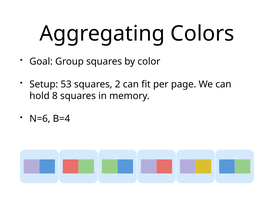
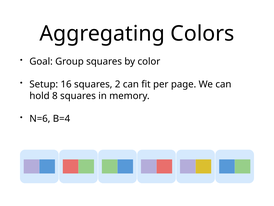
53: 53 -> 16
